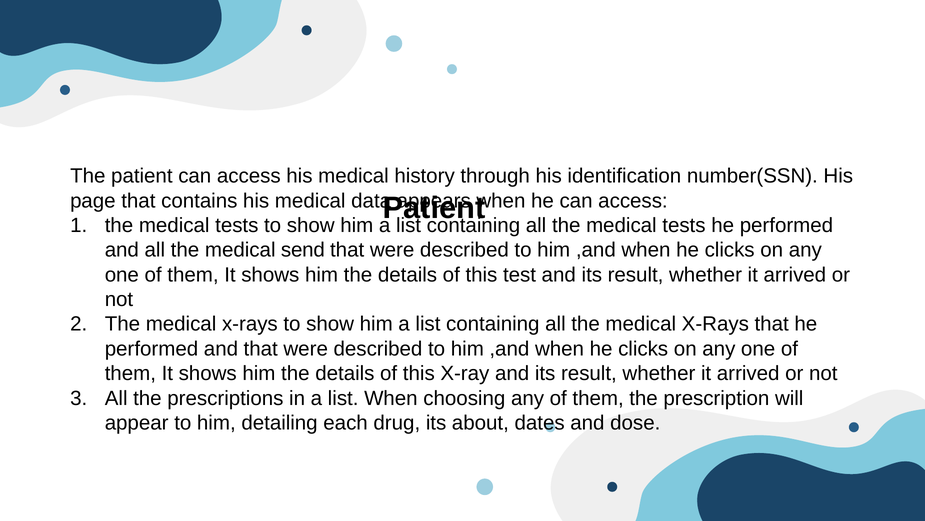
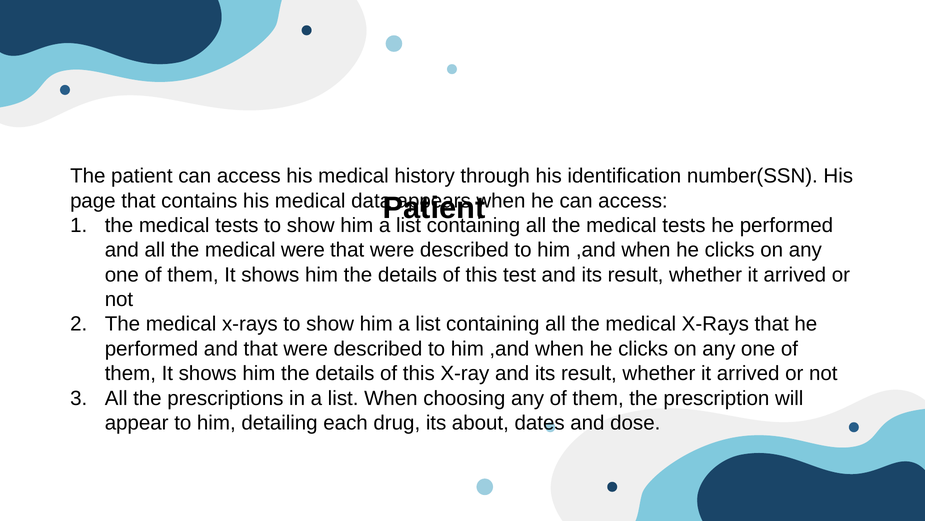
medical send: send -> were
